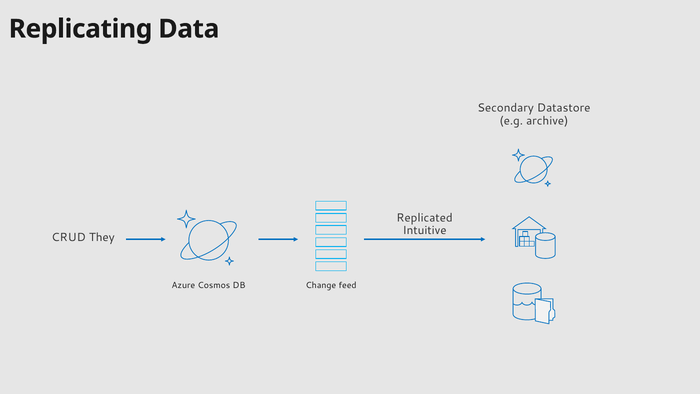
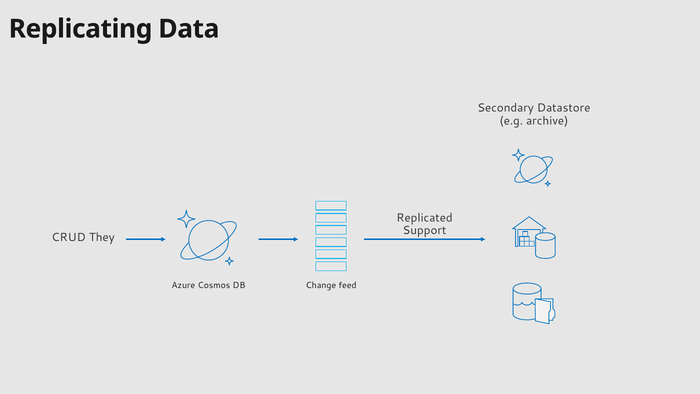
Intuitive: Intuitive -> Support
